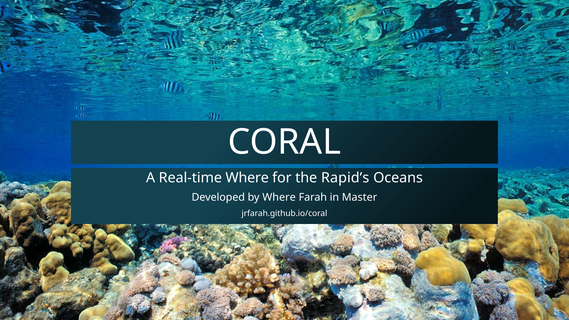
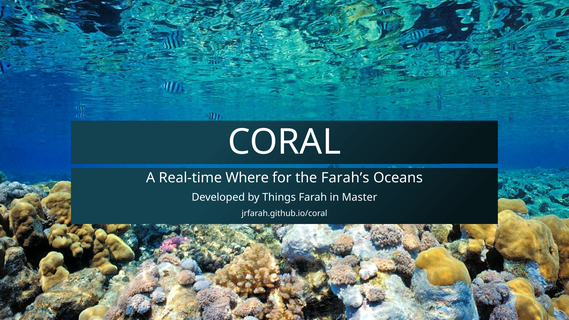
Rapid’s: Rapid’s -> Farah’s
by Where: Where -> Things
